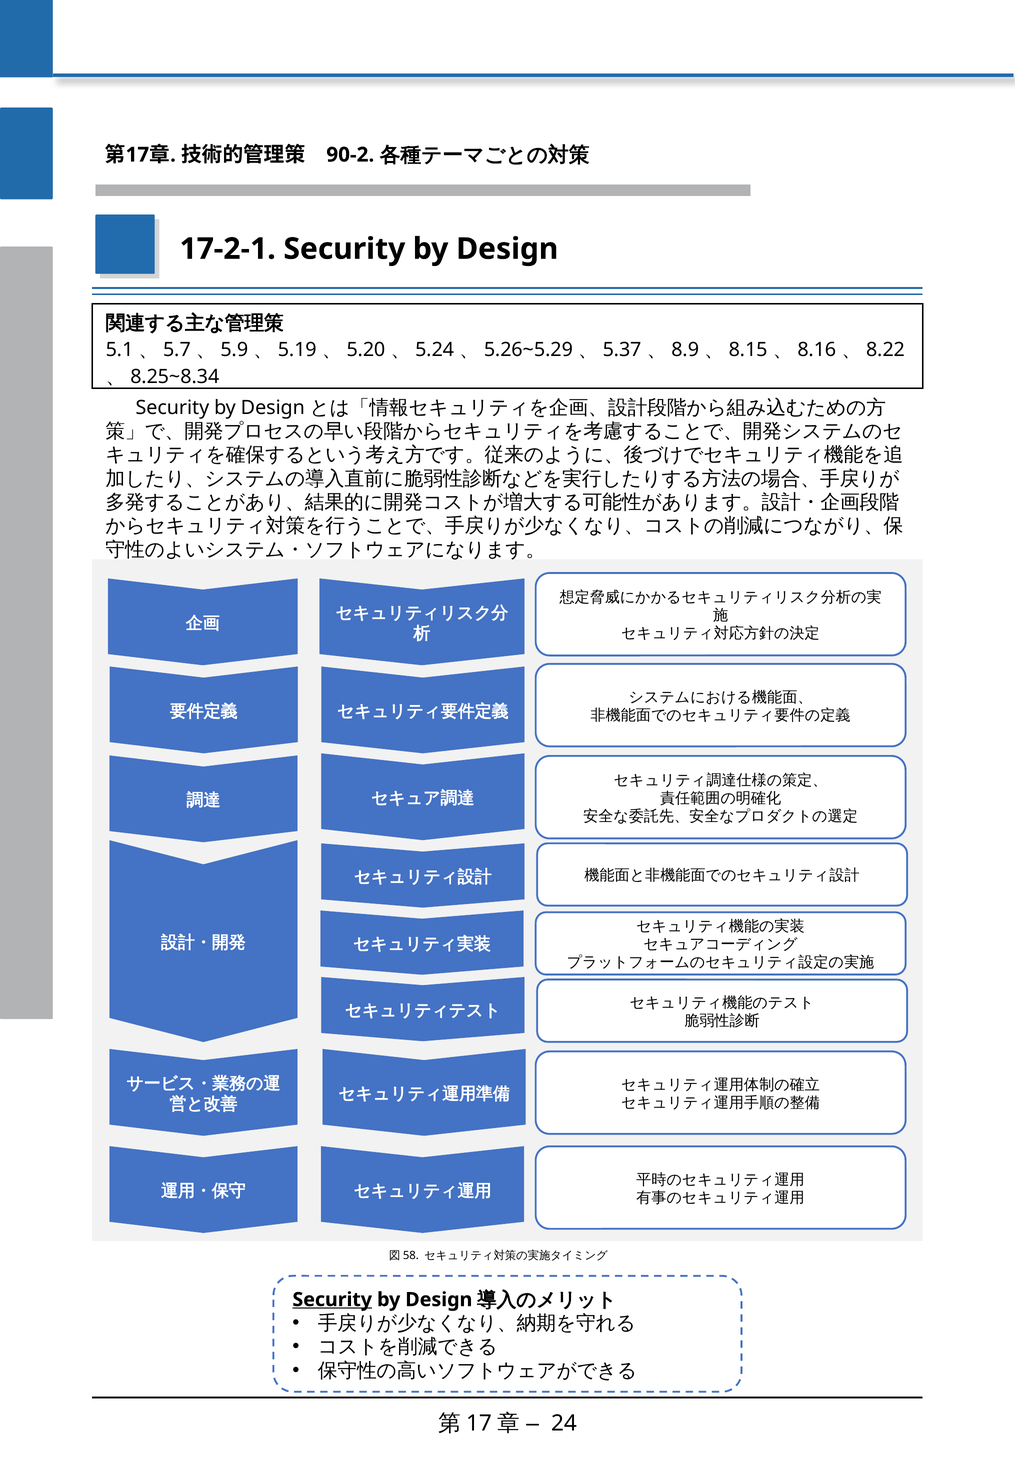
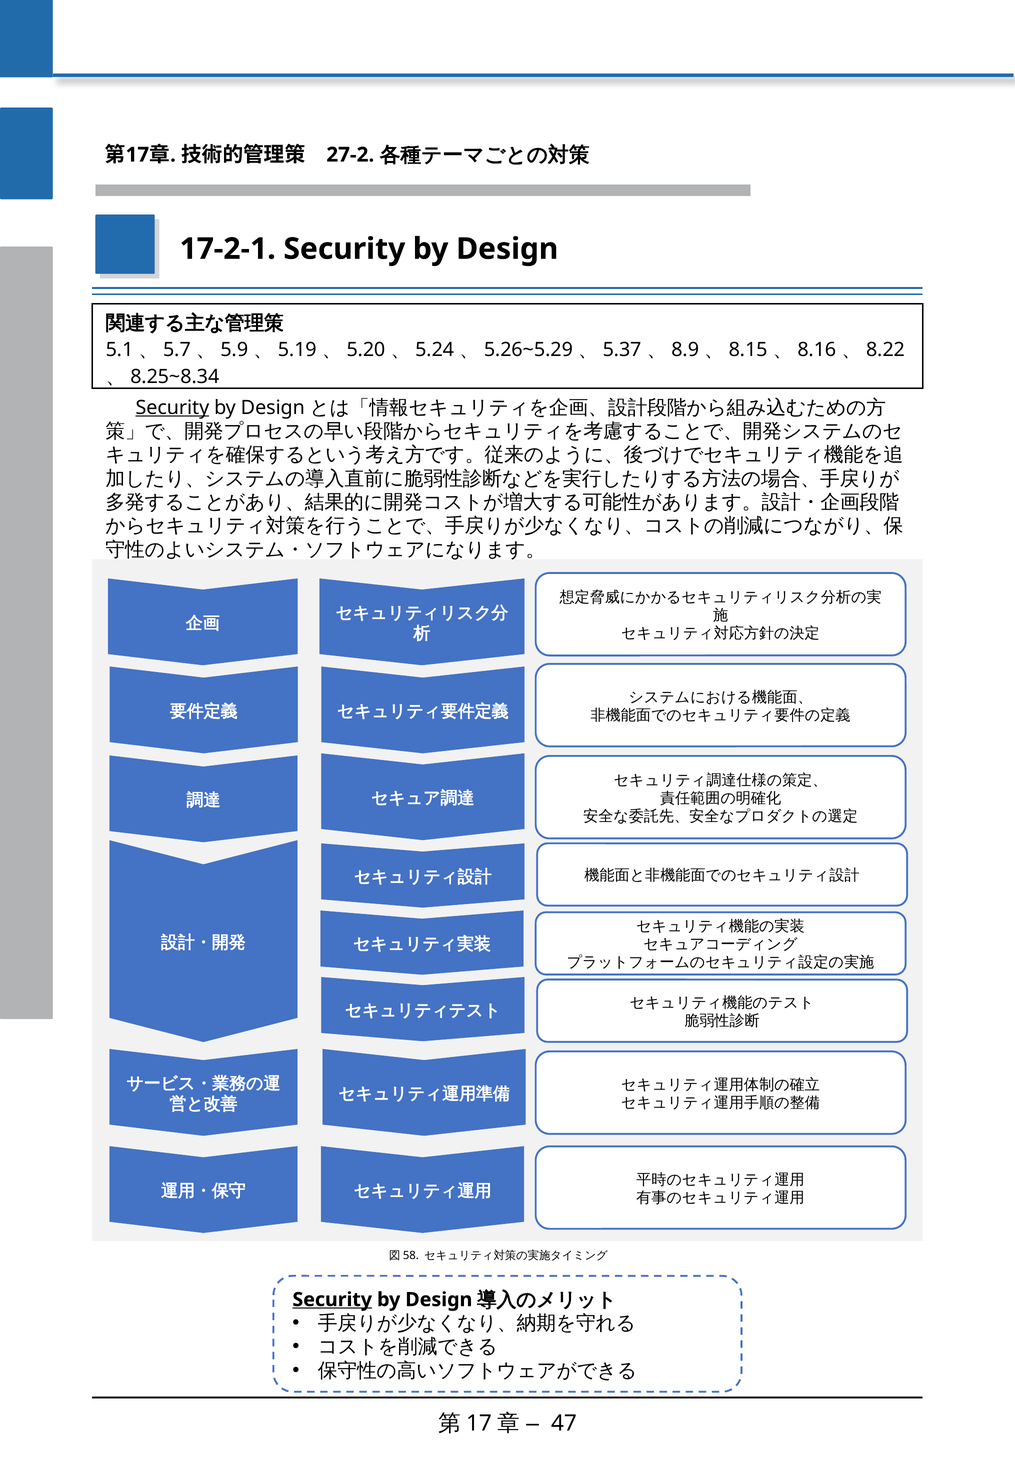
90-2: 90-2 -> 27-2
Security at (172, 408) underline: none -> present
24: 24 -> 47
